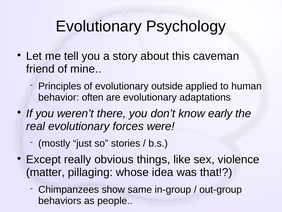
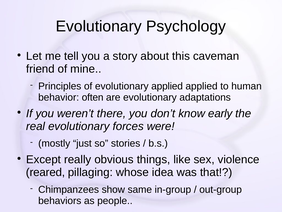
evolutionary outside: outside -> applied
matter: matter -> reared
